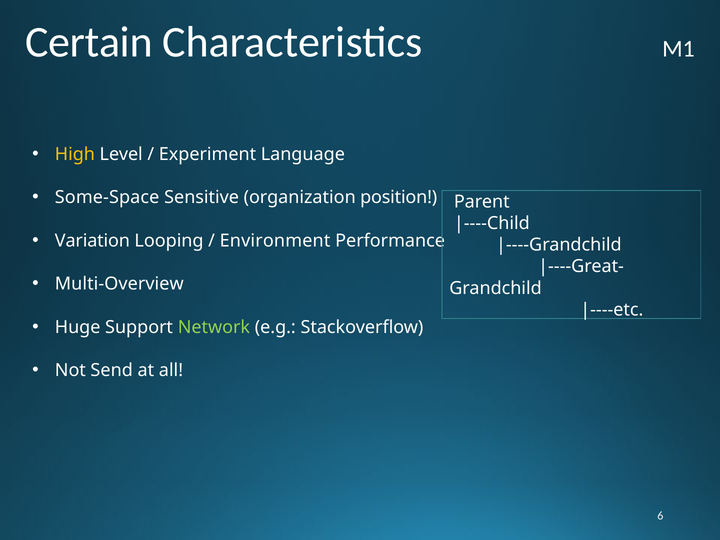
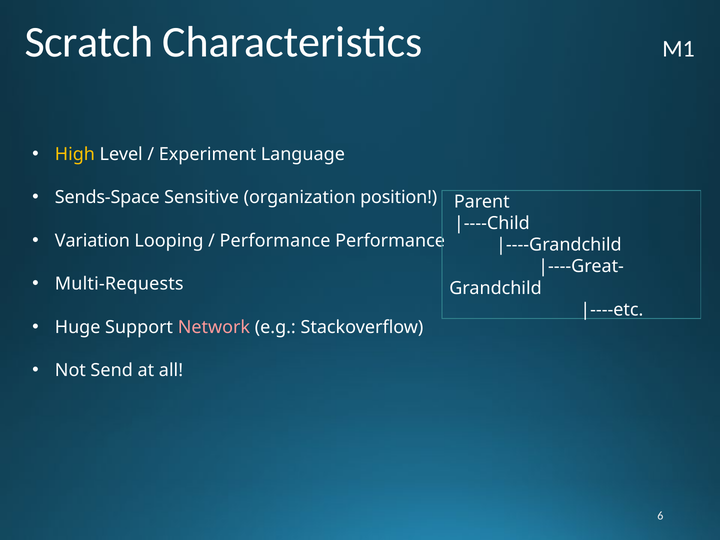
Certain: Certain -> Scratch
Some-Space: Some-Space -> Sends-Space
Environment at (275, 241): Environment -> Performance
Multi-Overview: Multi-Overview -> Multi-Requests
Network colour: light green -> pink
